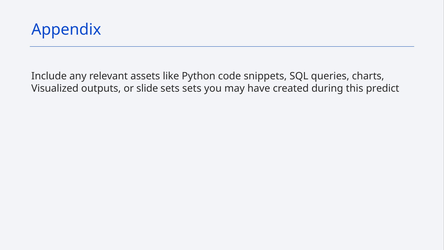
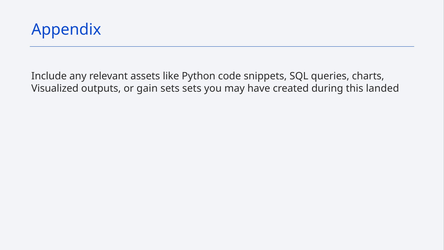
slide: slide -> gain
predict: predict -> landed
